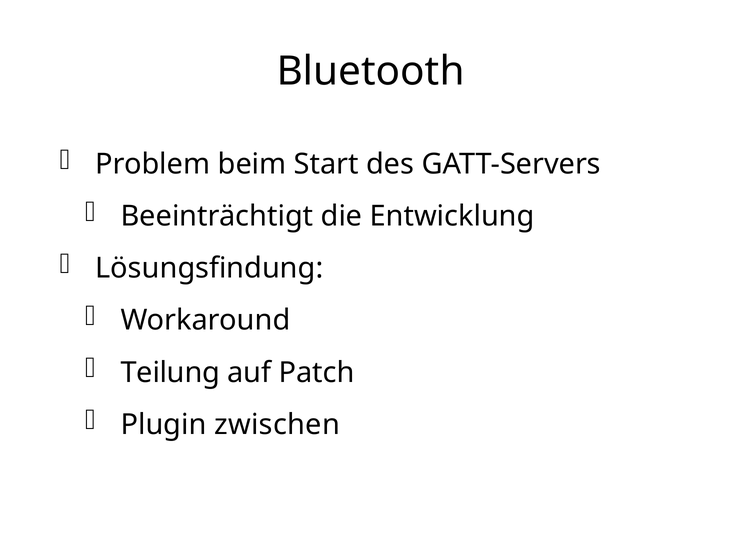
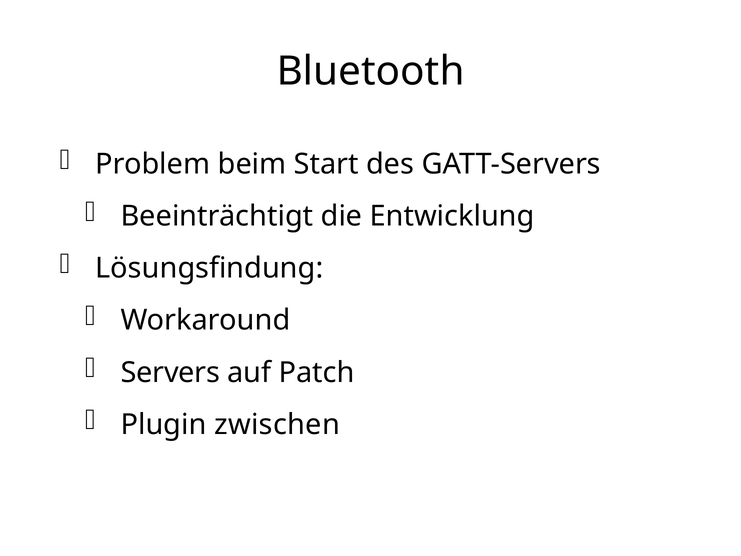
Teilung: Teilung -> Servers
